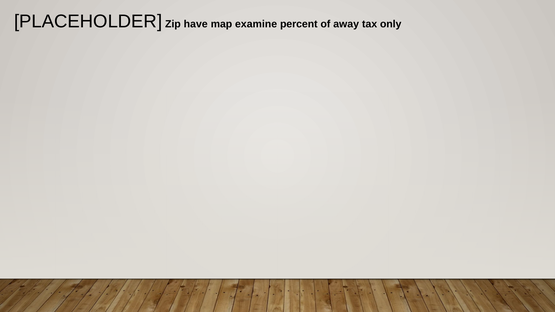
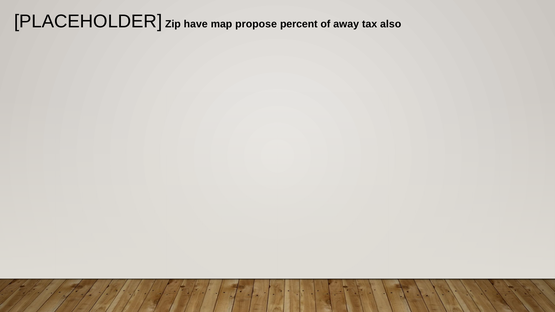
examine: examine -> propose
only: only -> also
